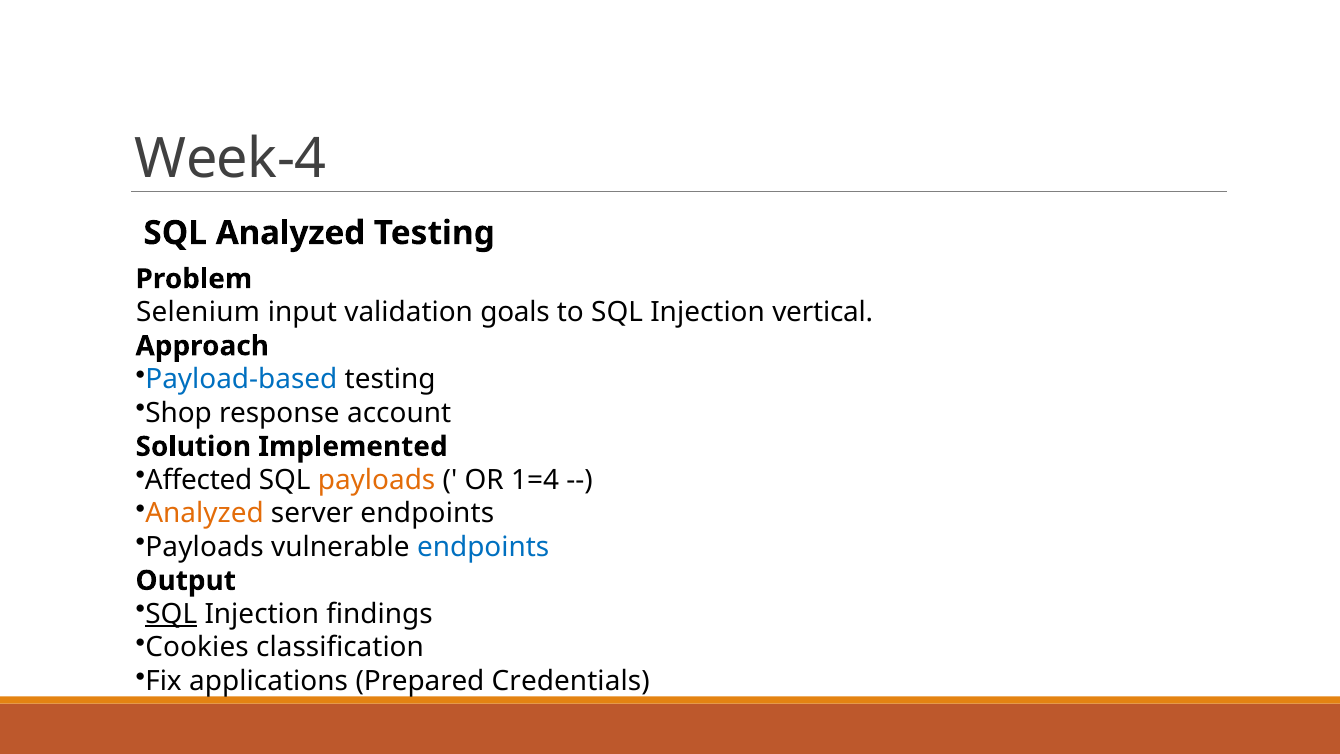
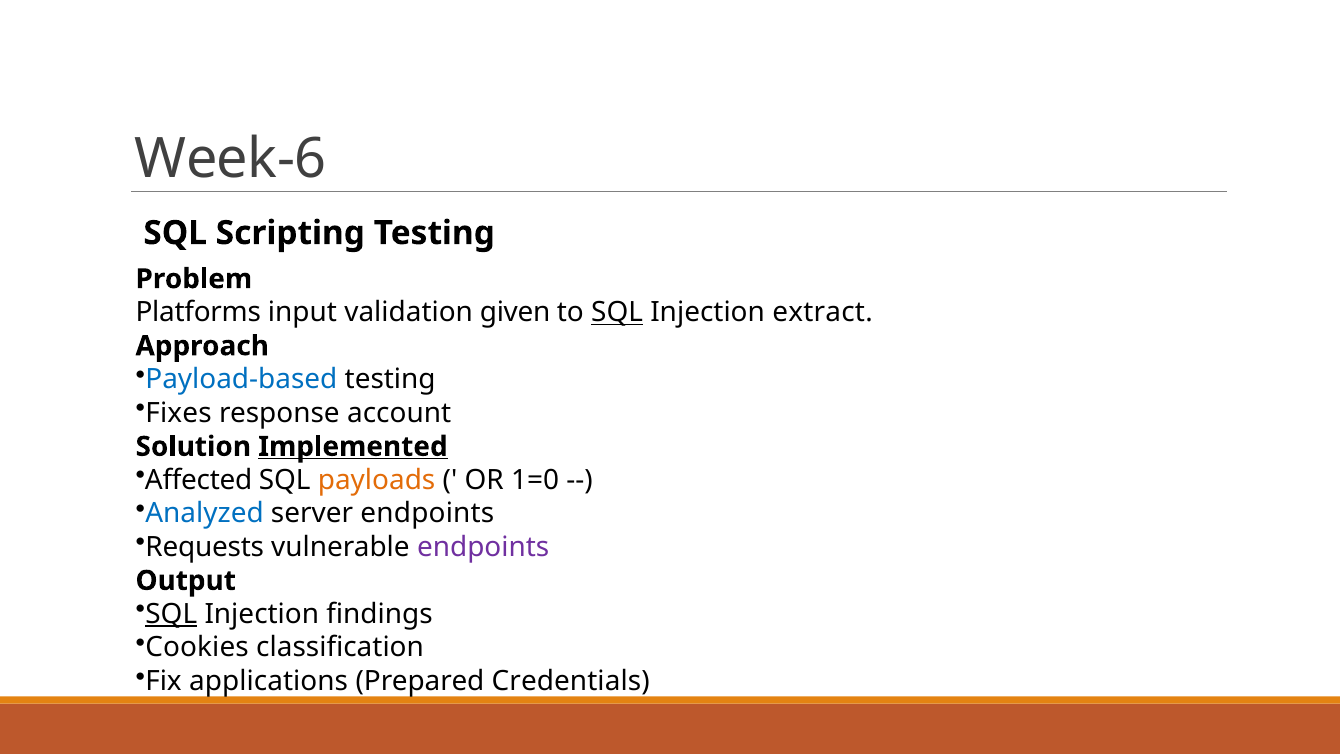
Week-4: Week-4 -> Week-6
SQL Analyzed: Analyzed -> Scripting
Selenium: Selenium -> Platforms
goals: goals -> given
SQL at (617, 312) underline: none -> present
vertical: vertical -> extract
Shop: Shop -> Fixes
Implemented underline: none -> present
1=4: 1=4 -> 1=0
Analyzed at (205, 513) colour: orange -> blue
Payloads at (205, 547): Payloads -> Requests
endpoints at (483, 547) colour: blue -> purple
